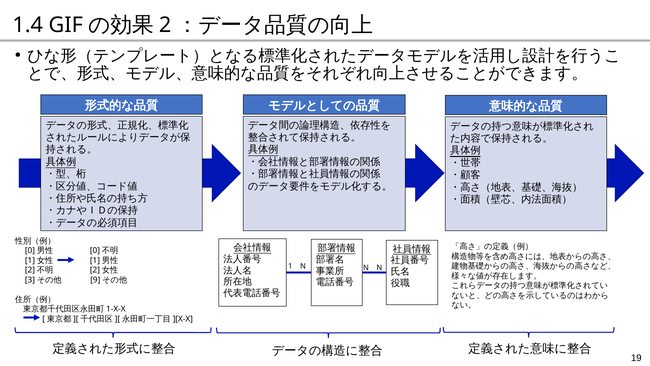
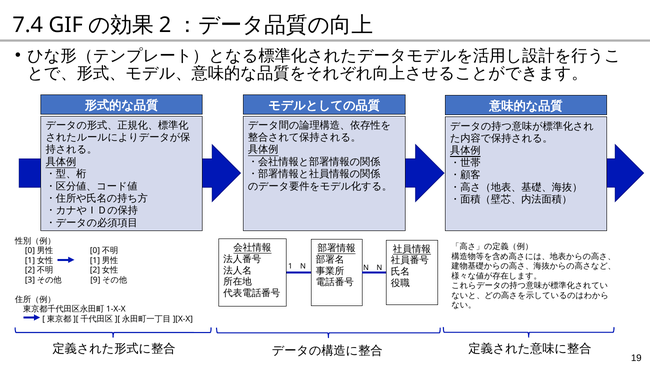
1.4: 1.4 -> 7.4
